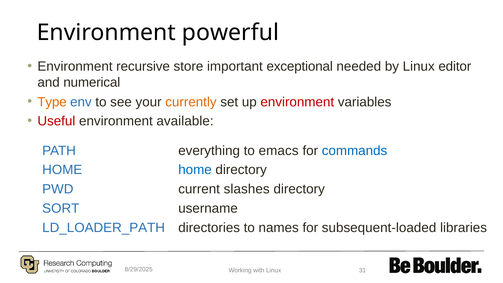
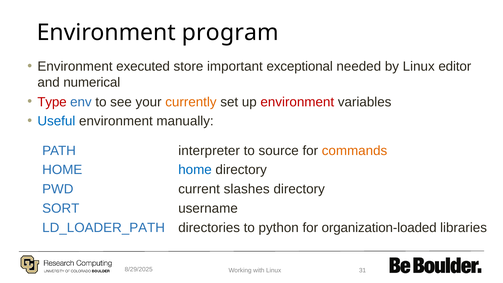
powerful: powerful -> program
recursive: recursive -> executed
Type colour: orange -> red
Useful colour: red -> blue
available: available -> manually
everything: everything -> interpreter
emacs: emacs -> source
commands colour: blue -> orange
names: names -> python
subsequent-loaded: subsequent-loaded -> organization-loaded
